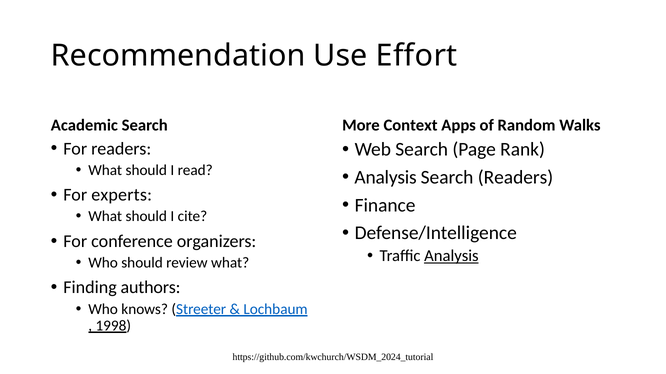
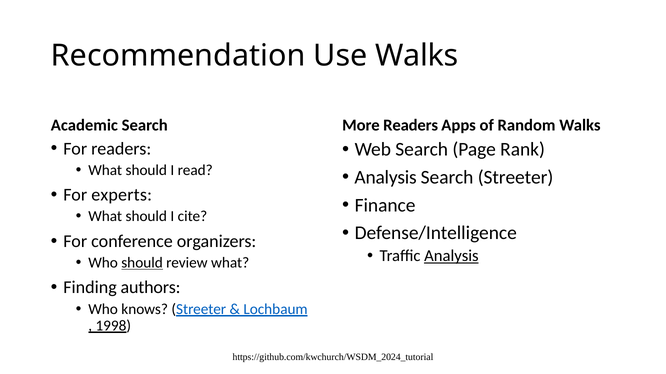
Use Effort: Effort -> Walks
More Context: Context -> Readers
Search Readers: Readers -> Streeter
should at (142, 263) underline: none -> present
